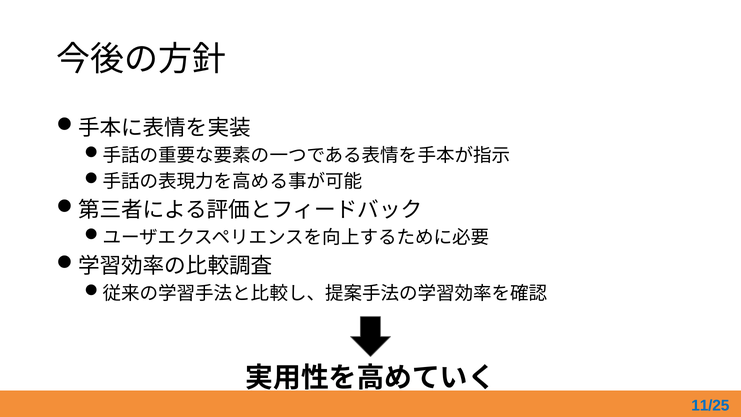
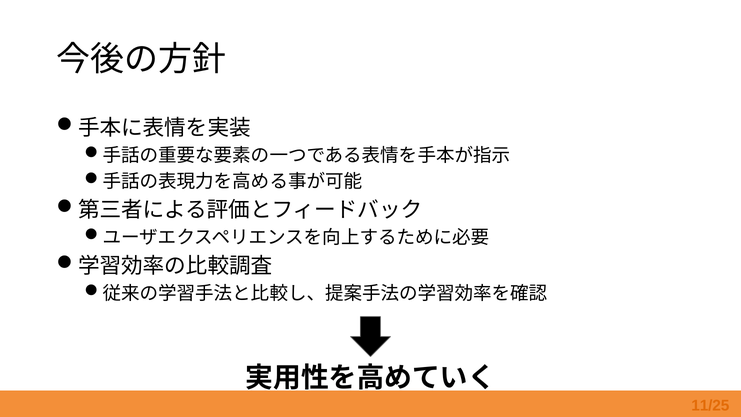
11/25 colour: blue -> orange
